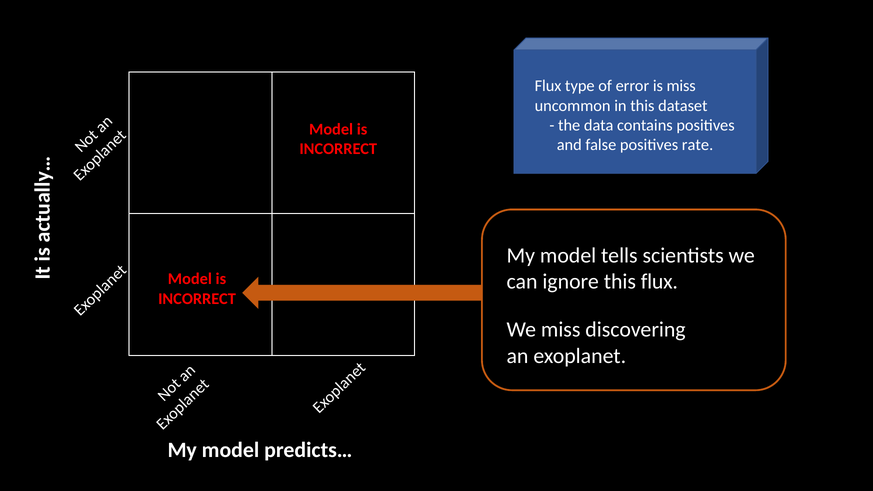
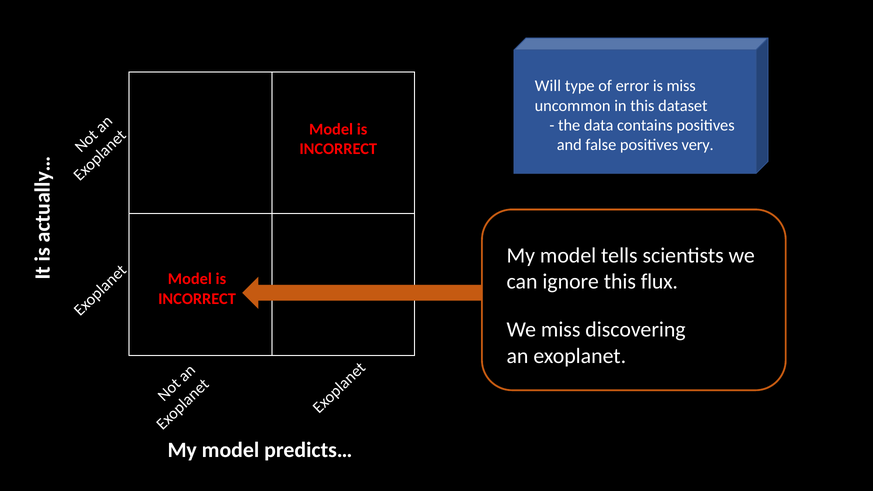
Flux at (548, 86): Flux -> Will
rate: rate -> very
